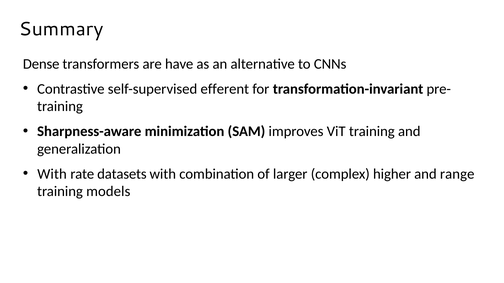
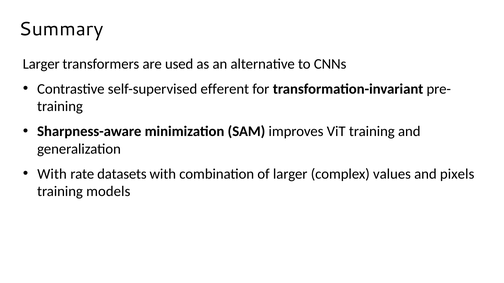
Dense at (41, 64): Dense -> Larger
have: have -> used
higher: higher -> values
range: range -> pixels
